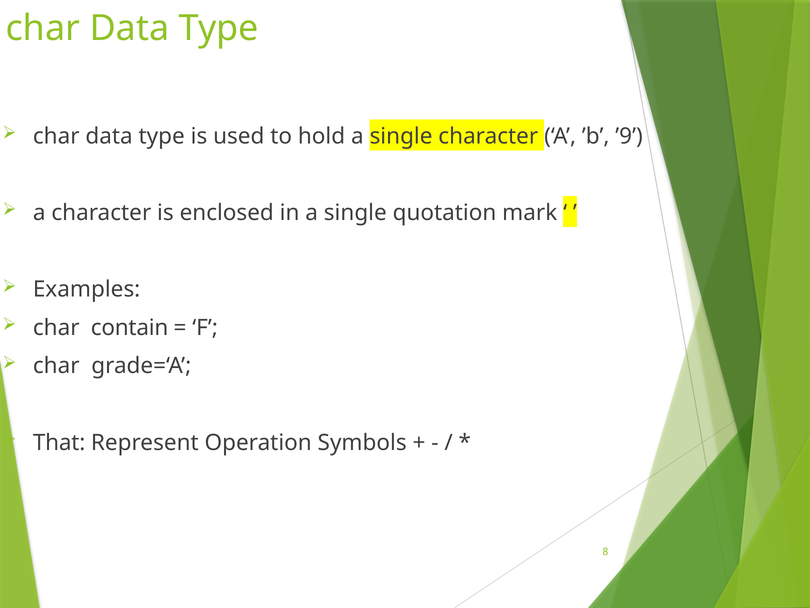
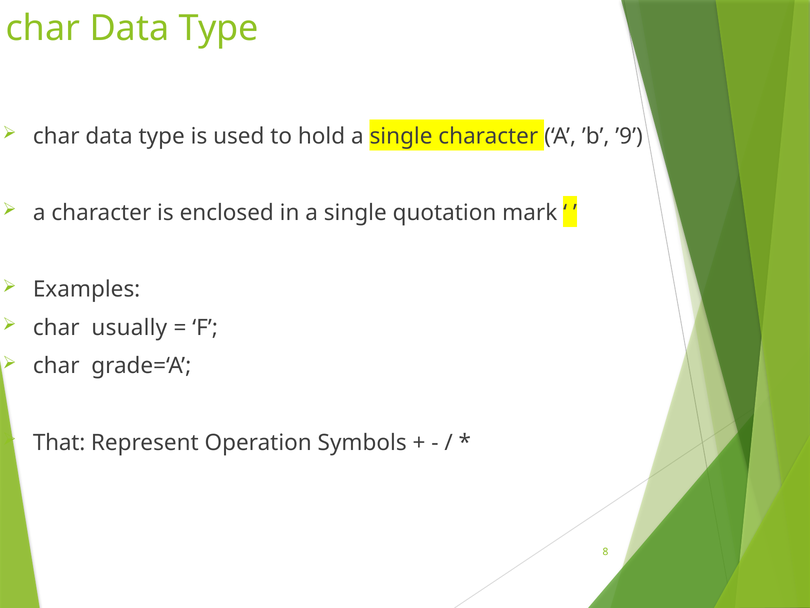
contain: contain -> usually
